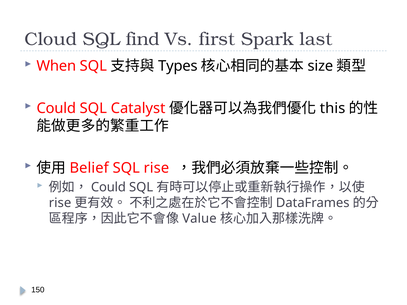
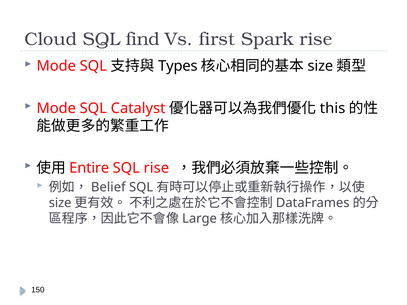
Spark last: last -> rise
When at (56, 66): When -> Mode
Could at (56, 108): Could -> Mode
Belief: Belief -> Entire
Could at (108, 187): Could -> Belief
rise at (60, 203): rise -> size
Value: Value -> Large
